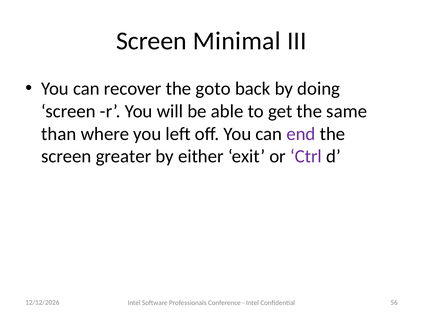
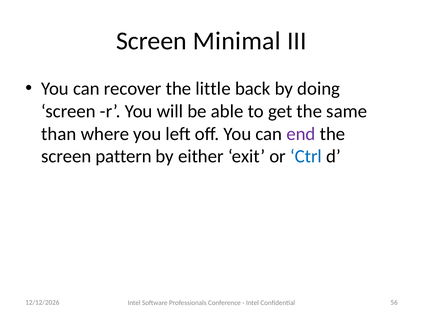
goto: goto -> little
greater: greater -> pattern
Ctrl colour: purple -> blue
